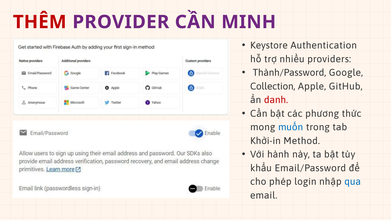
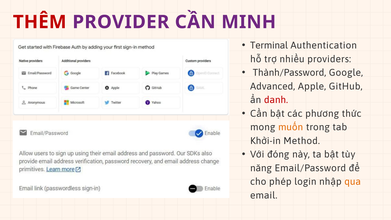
Keystore: Keystore -> Terminal
Collection: Collection -> Advanced
muốn colour: blue -> orange
hành: hành -> đóng
khẩu: khẩu -> năng
qua colour: blue -> orange
